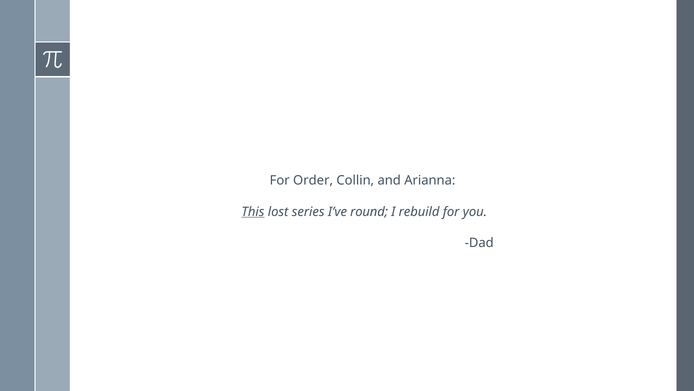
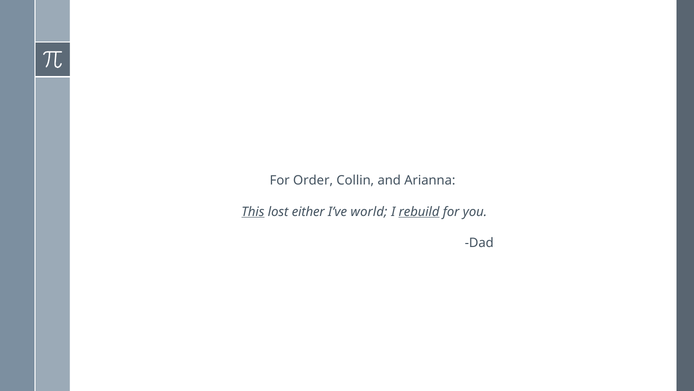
series: series -> either
round: round -> world
rebuild underline: none -> present
